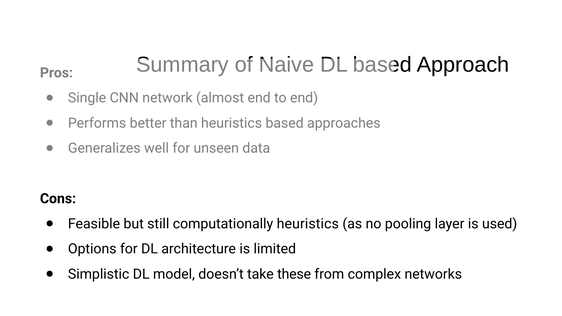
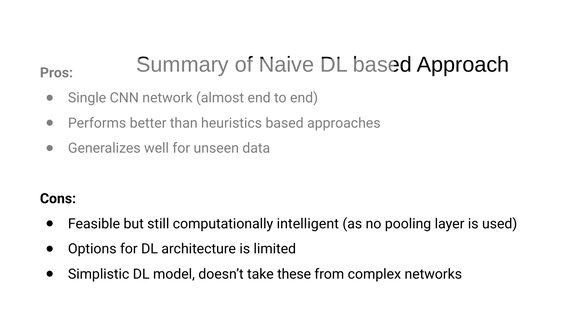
computationally heuristics: heuristics -> intelligent
